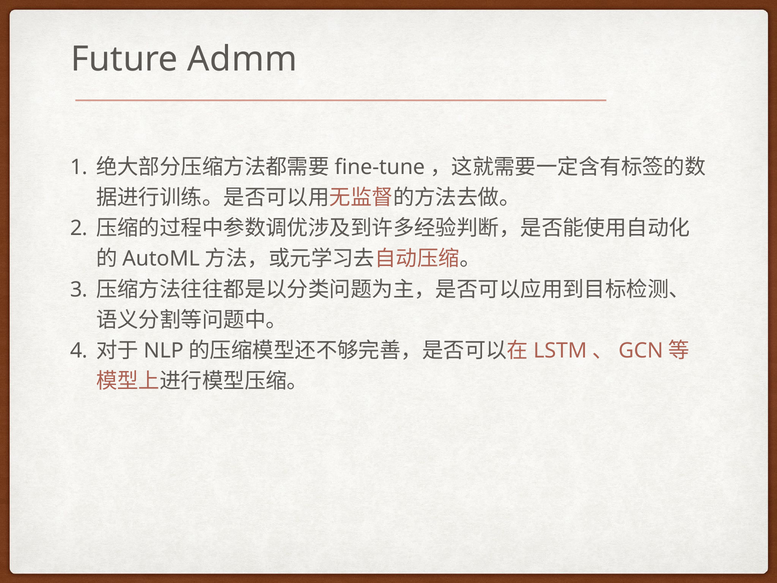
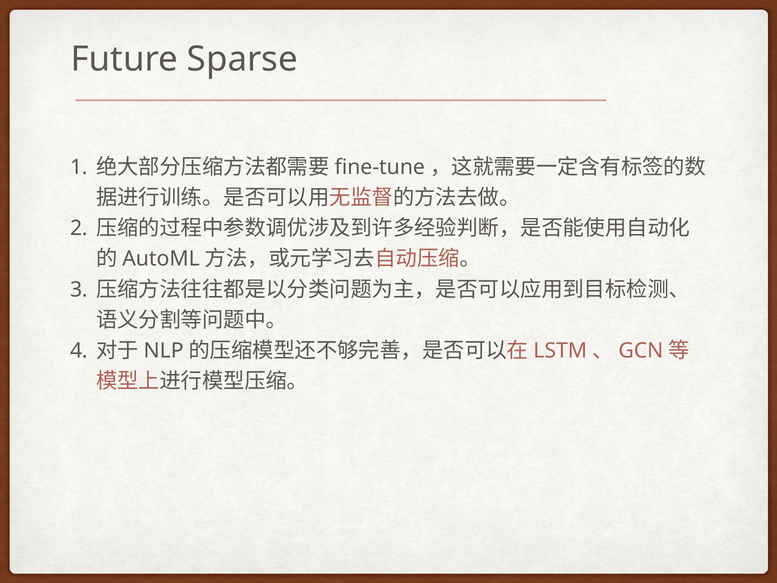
Admm: Admm -> Sparse
